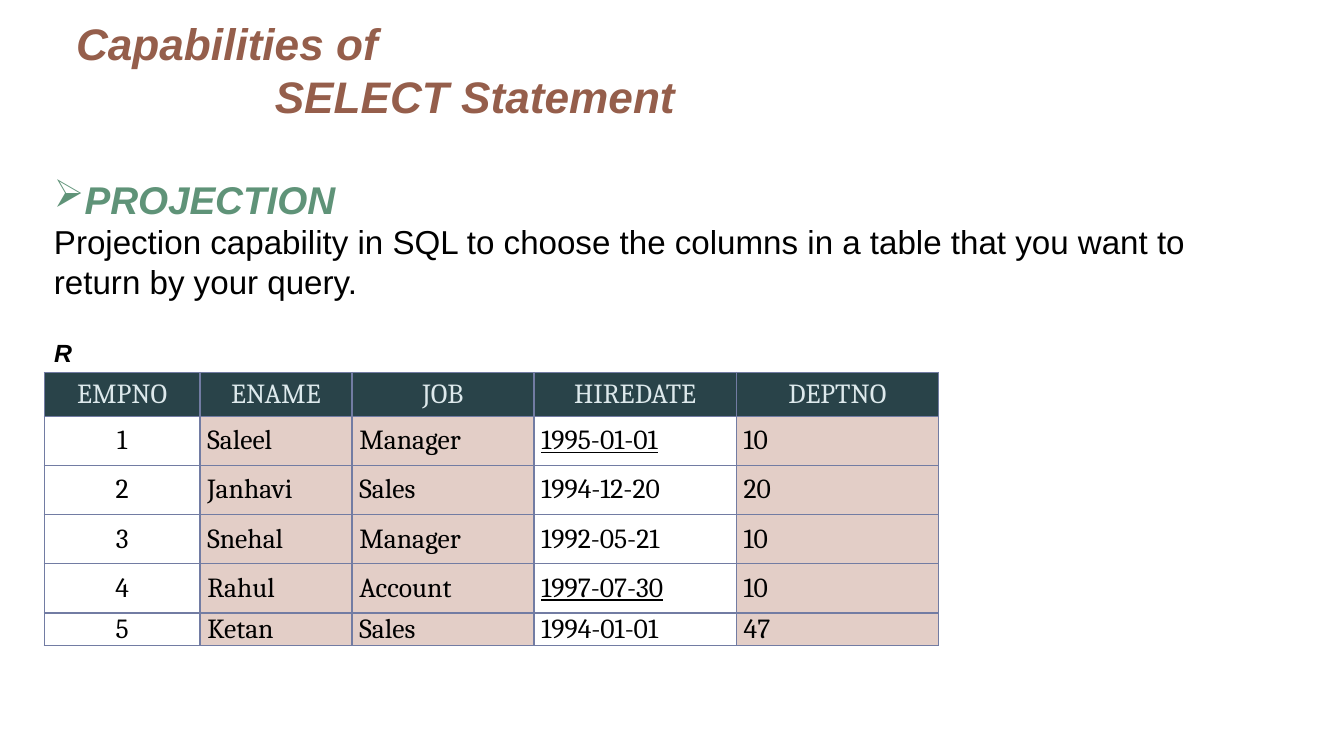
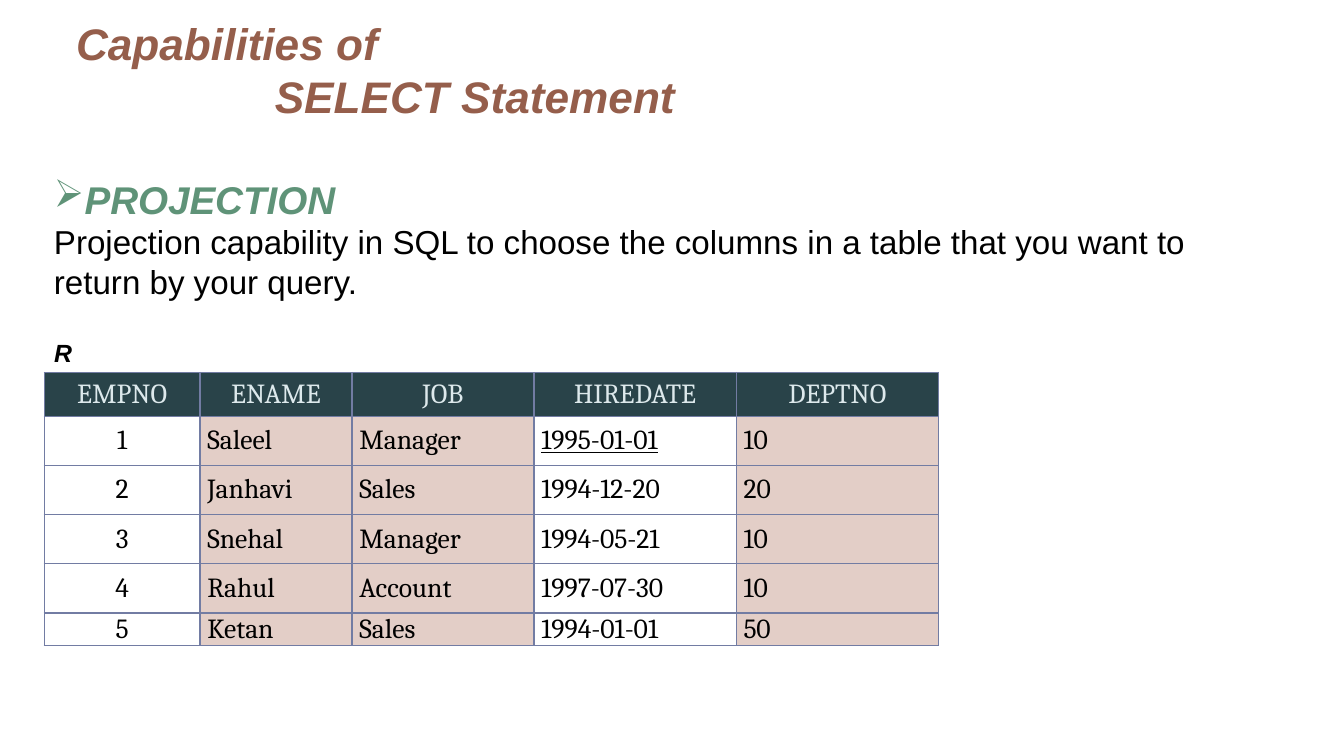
1992-05-21: 1992-05-21 -> 1994-05-21
1997-07-30 underline: present -> none
47: 47 -> 50
